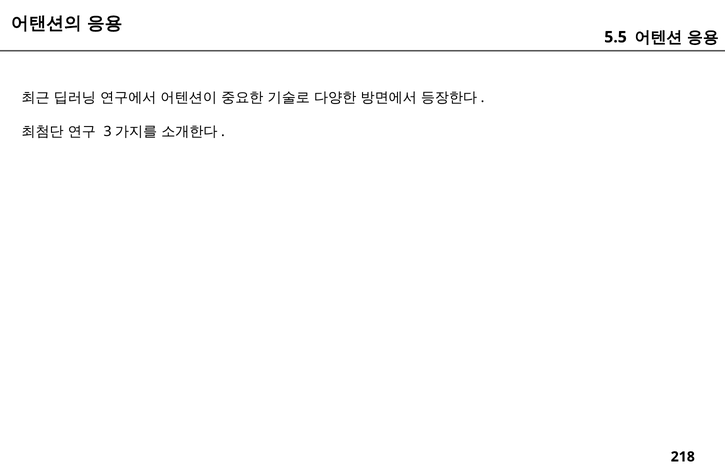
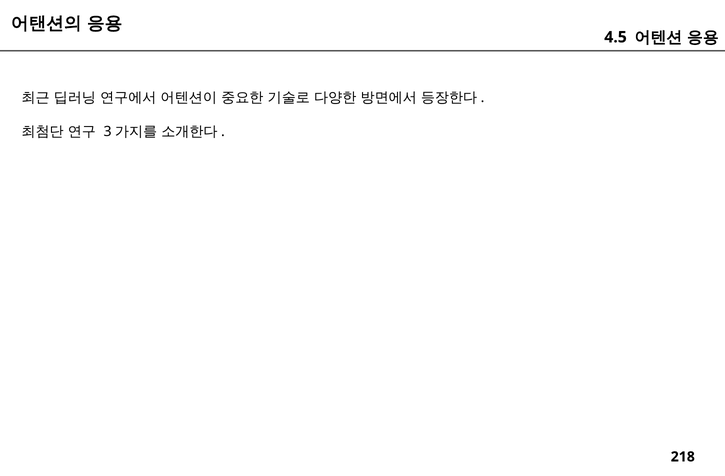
5.5: 5.5 -> 4.5
